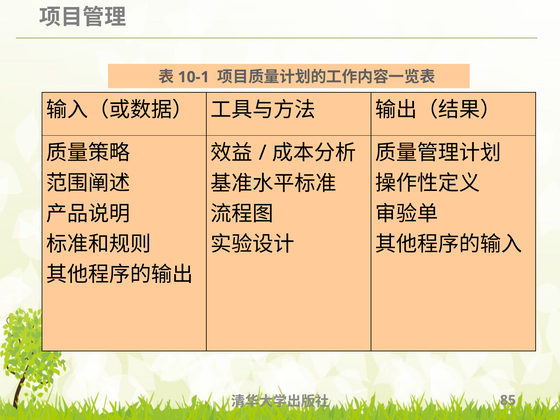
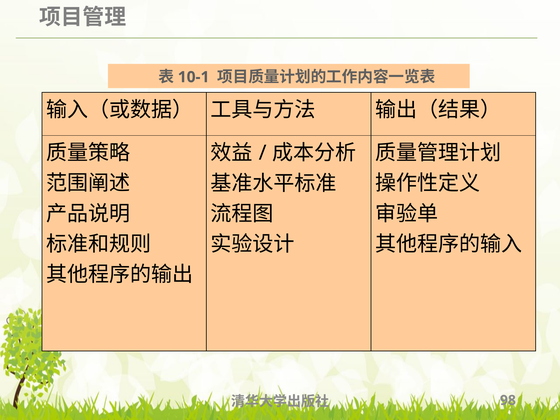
85: 85 -> 98
